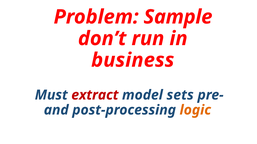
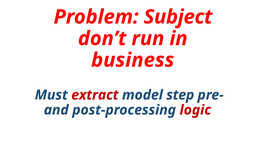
Sample: Sample -> Subject
sets: sets -> step
logic colour: orange -> red
